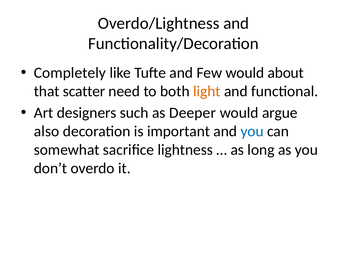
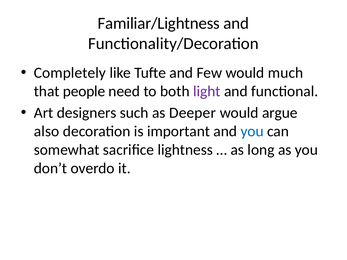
Overdo/Lightness: Overdo/Lightness -> Familiar/Lightness
about: about -> much
scatter: scatter -> people
light colour: orange -> purple
